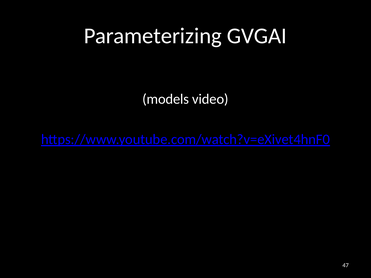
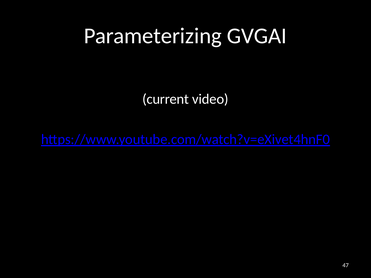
models: models -> current
